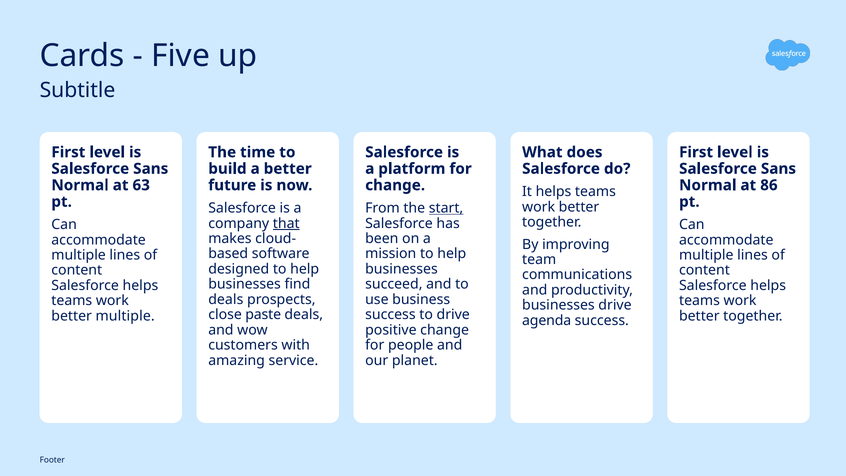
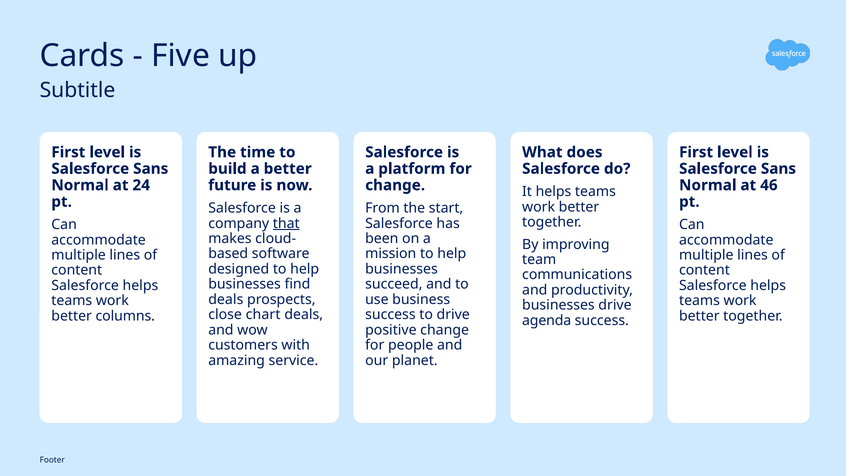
63: 63 -> 24
86: 86 -> 46
start underline: present -> none
paste: paste -> chart
better multiple: multiple -> columns
